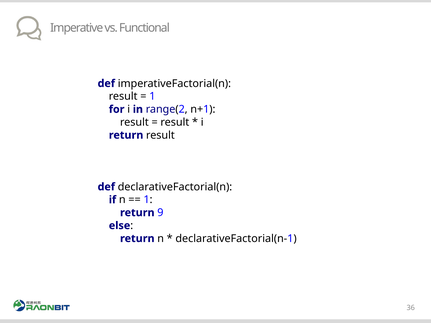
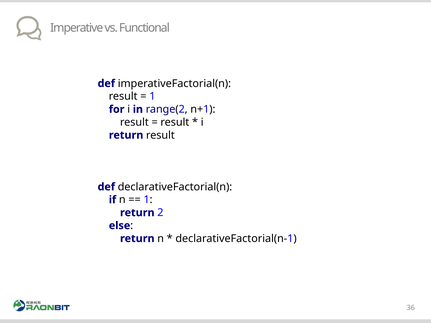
9: 9 -> 2
